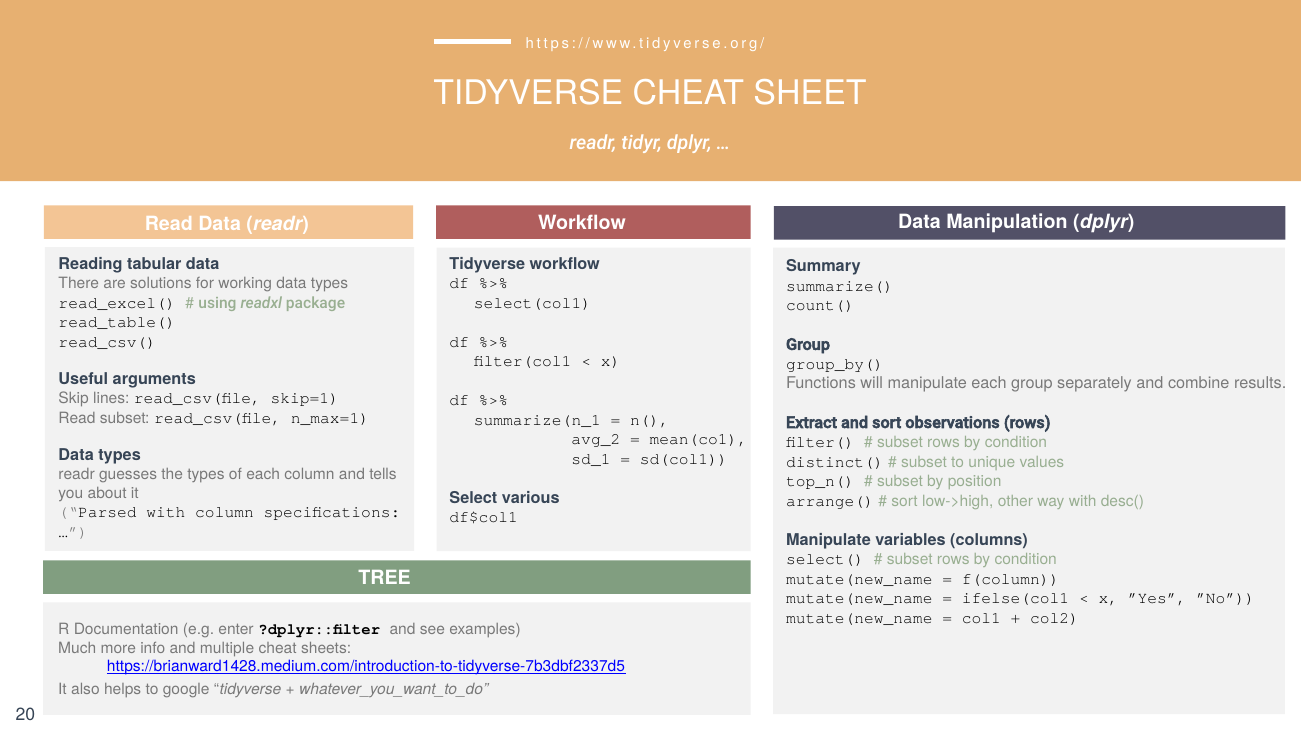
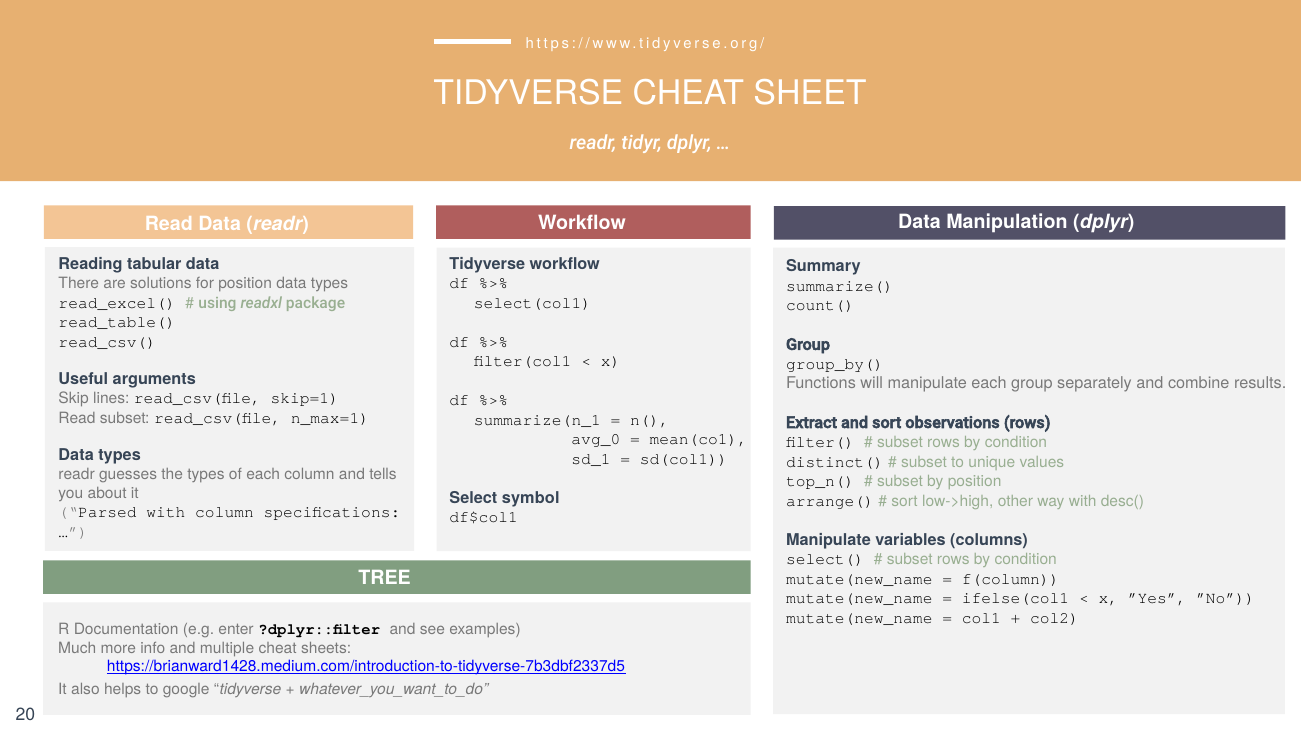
for working: working -> position
avg_2: avg_2 -> avg_0
various: various -> symbol
